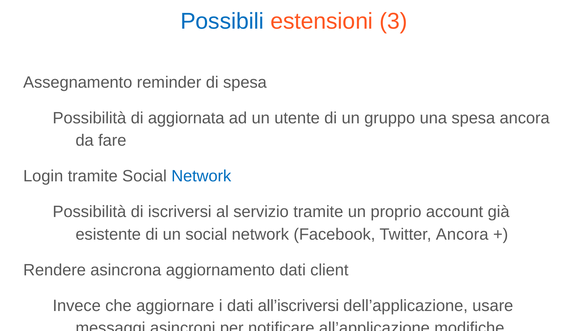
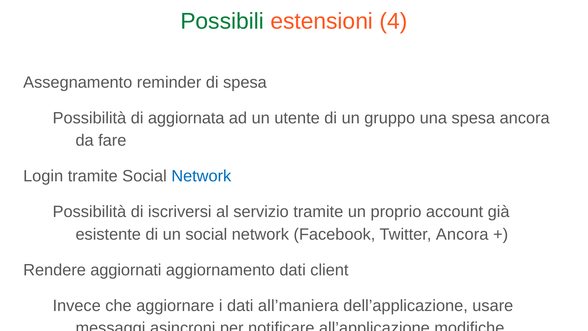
Possibili colour: blue -> green
3: 3 -> 4
Rendere asincrona: asincrona -> aggiornati
all’iscriversi: all’iscriversi -> all’maniera
